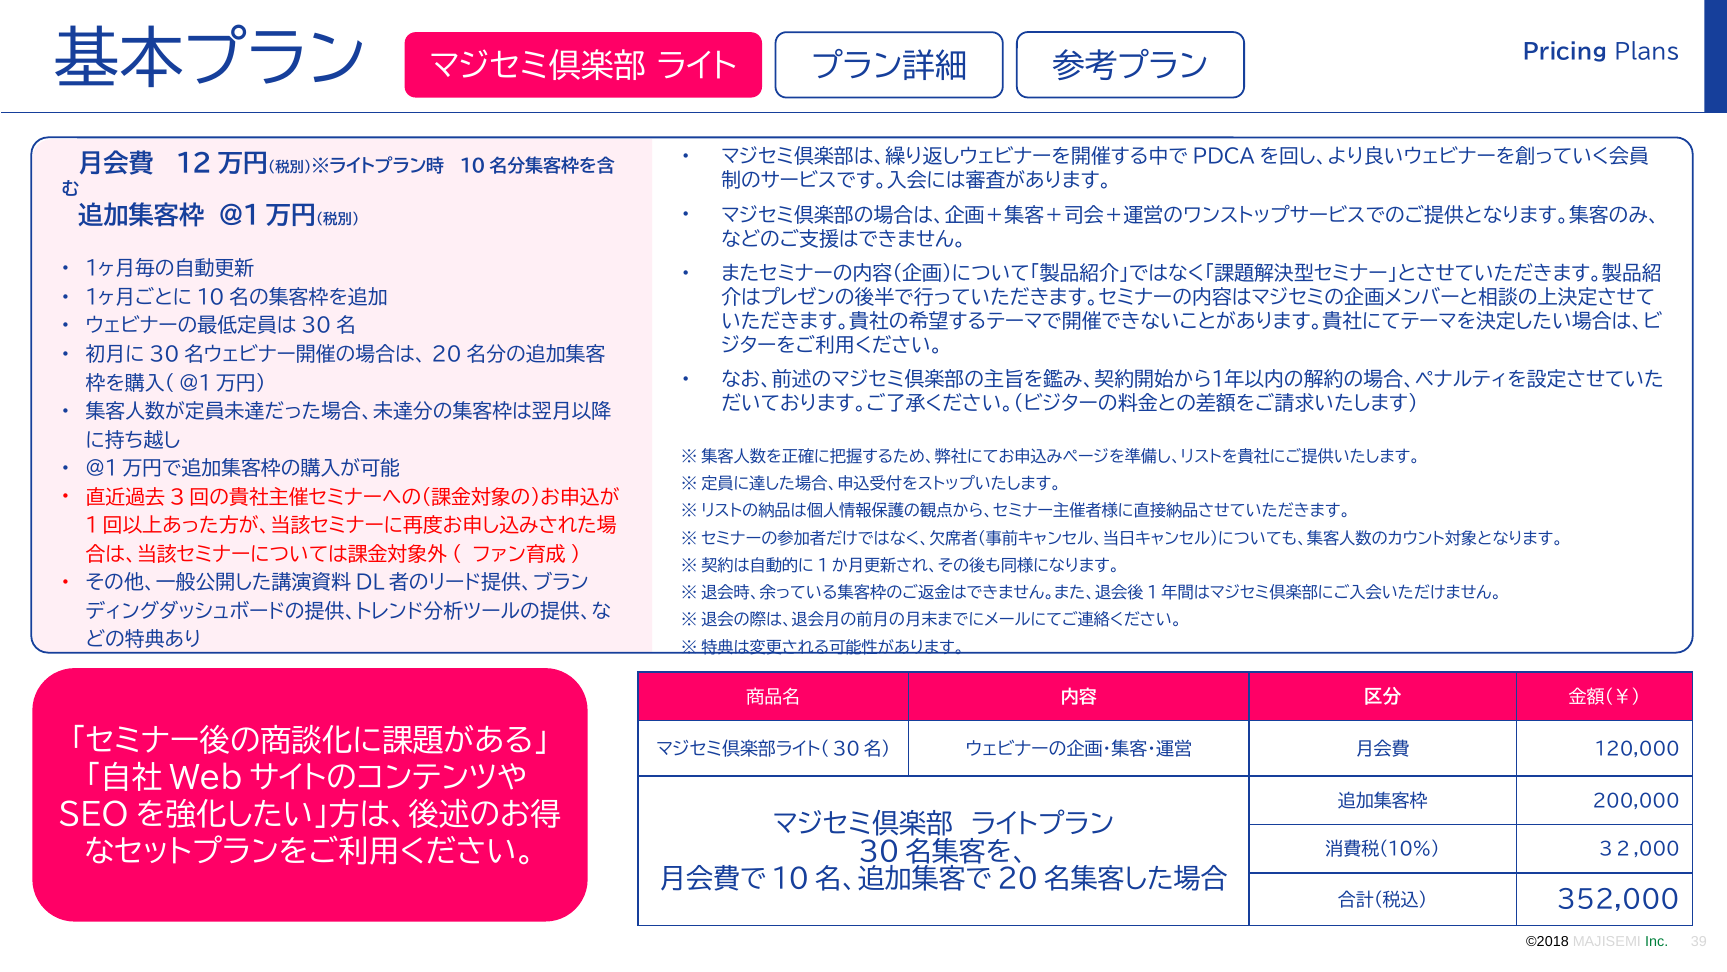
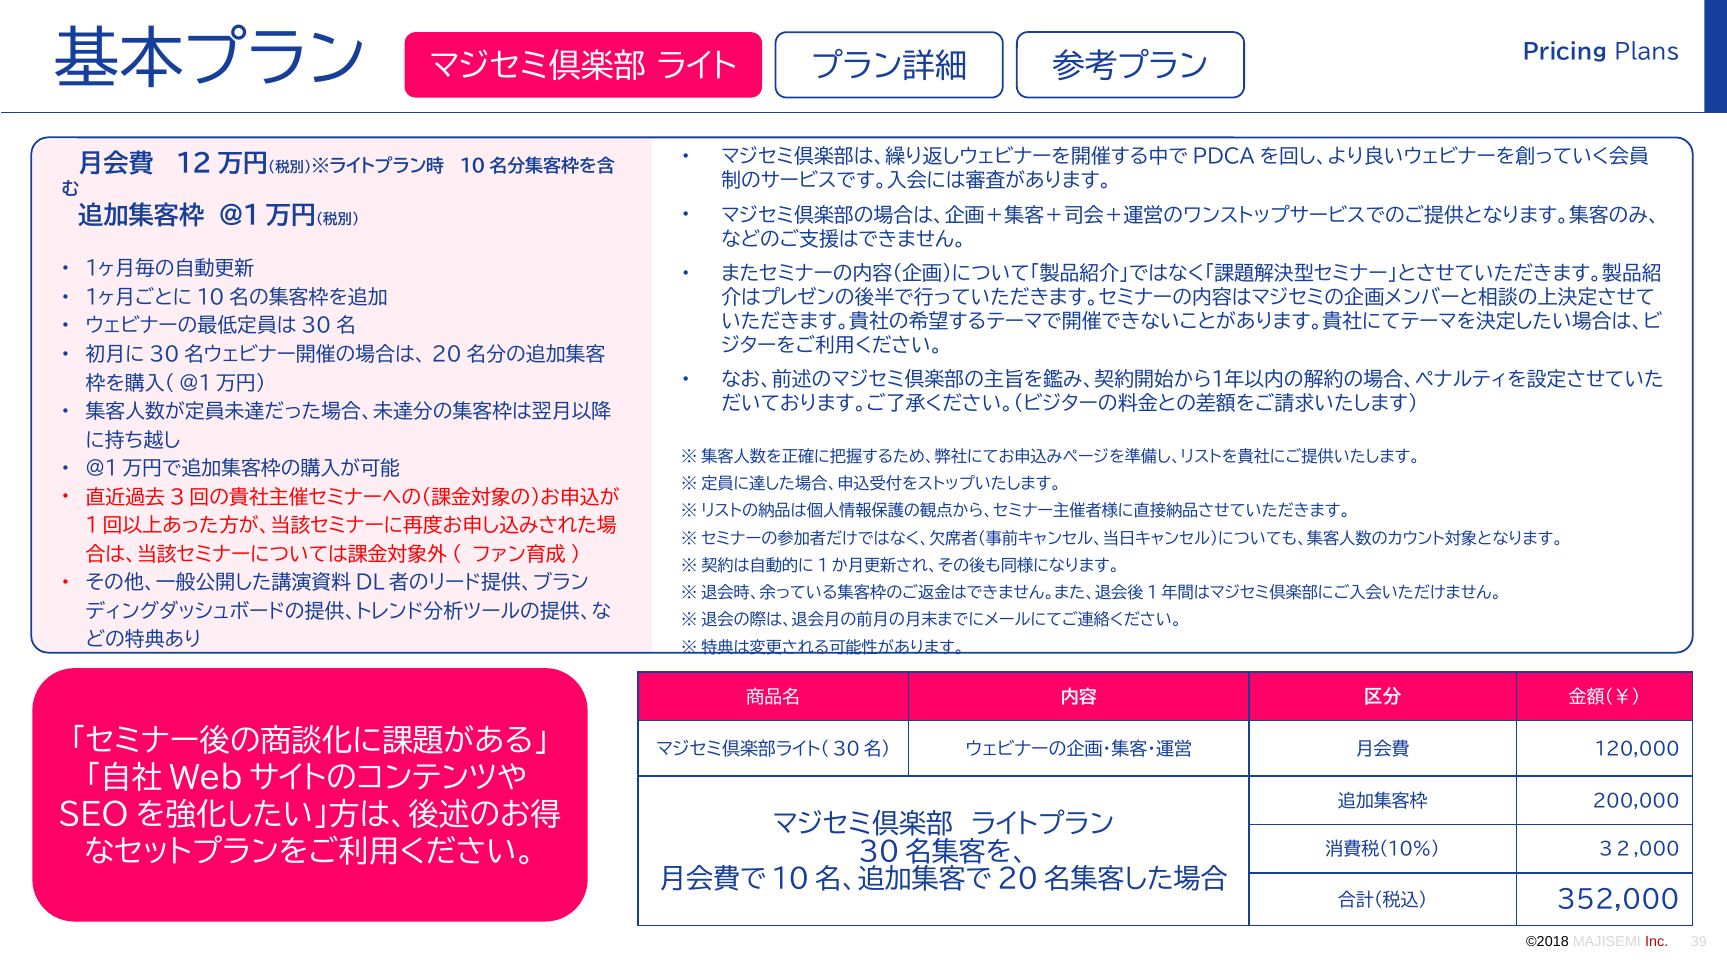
Inc colour: green -> red
